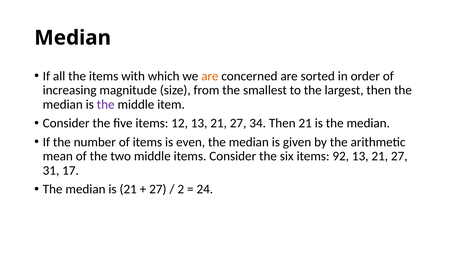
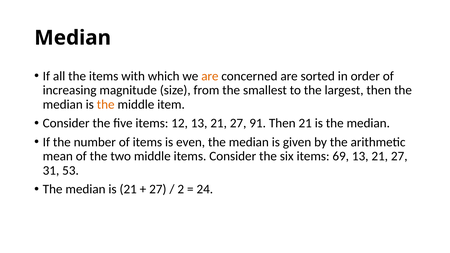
the at (106, 104) colour: purple -> orange
34: 34 -> 91
92: 92 -> 69
17: 17 -> 53
